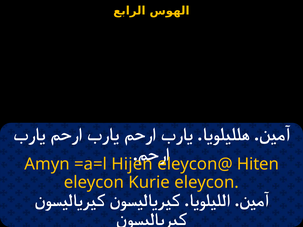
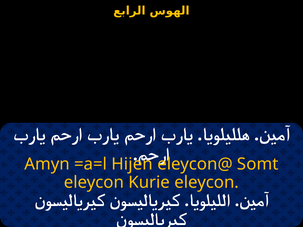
Hiten: Hiten -> Somt
